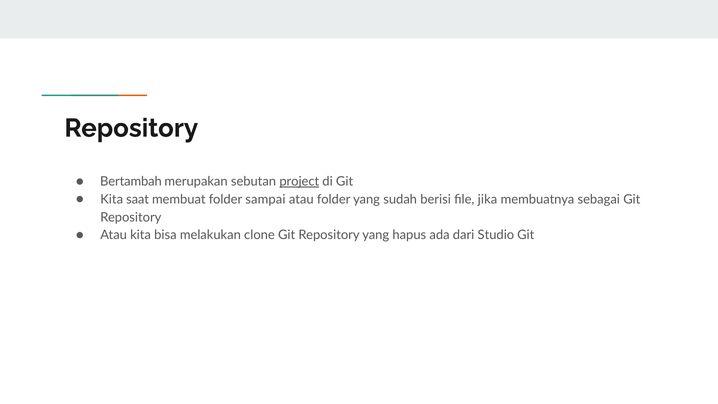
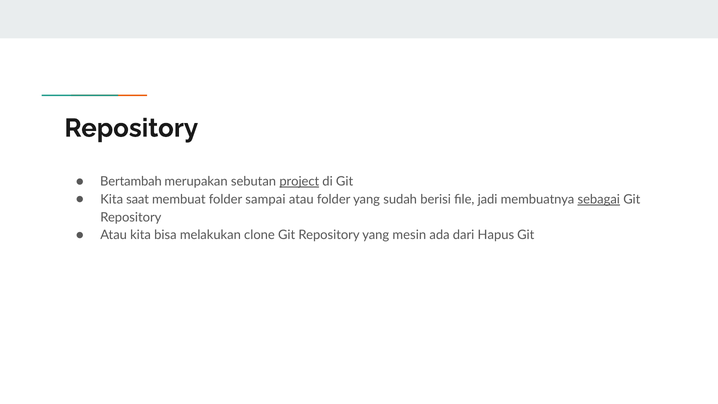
jika: jika -> jadi
sebagai underline: none -> present
hapus: hapus -> mesin
Studio: Studio -> Hapus
